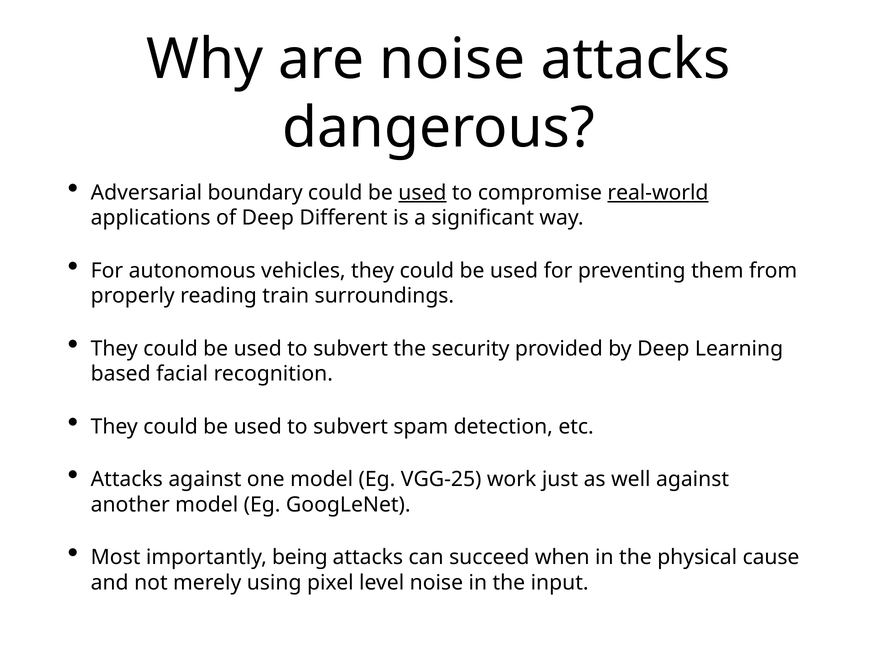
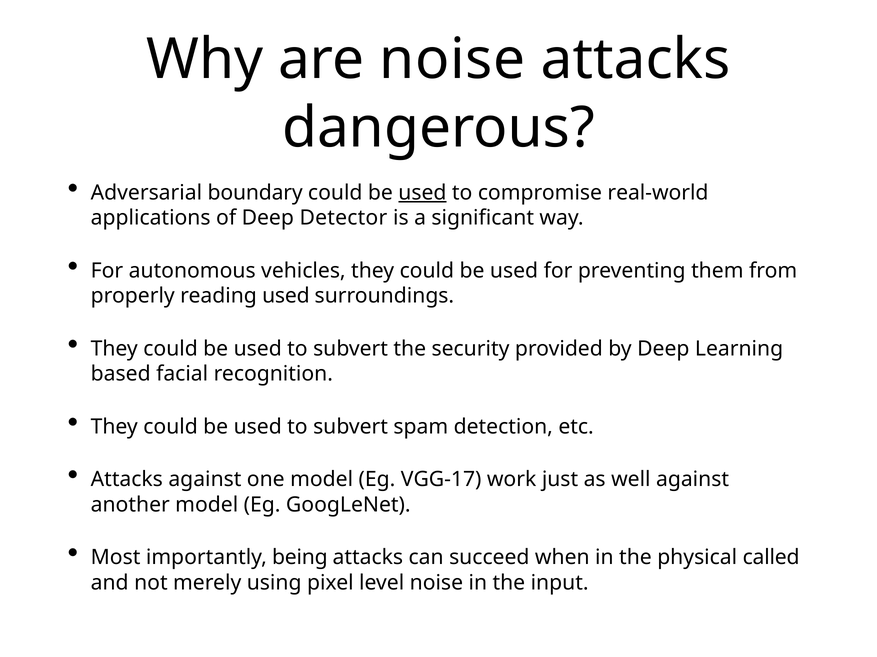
real-world underline: present -> none
Different: Different -> Detector
reading train: train -> used
VGG-25: VGG-25 -> VGG-17
cause: cause -> called
